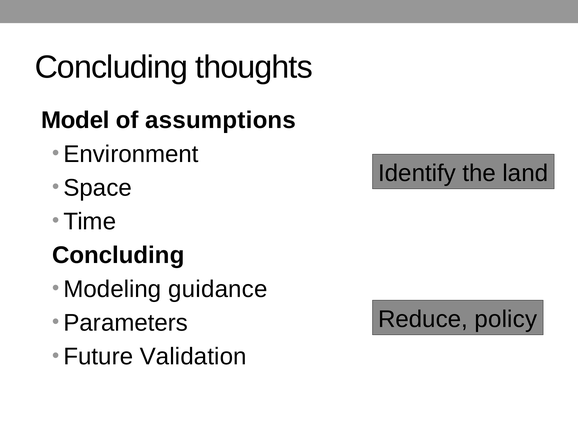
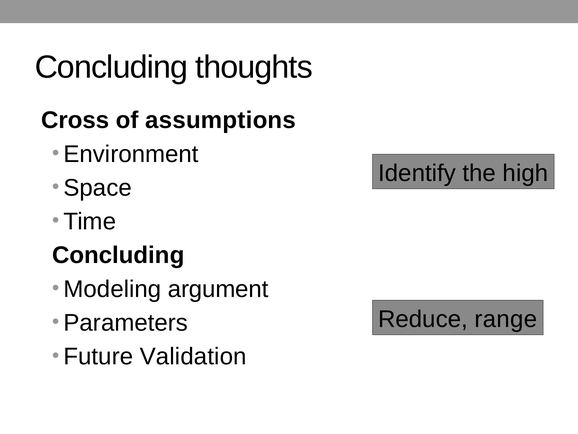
Model: Model -> Cross
land: land -> high
guidance: guidance -> argument
policy: policy -> range
